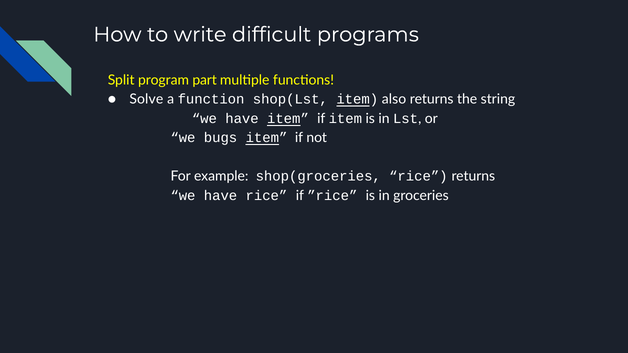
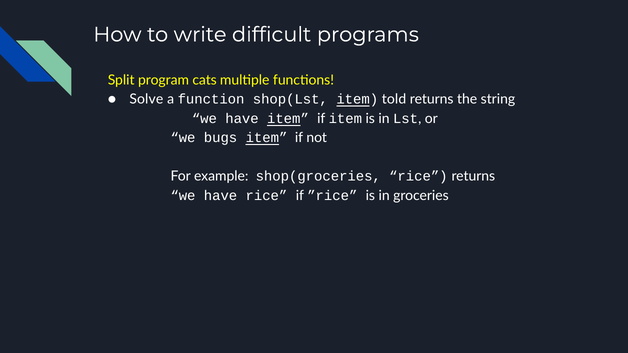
part: part -> cats
also: also -> told
